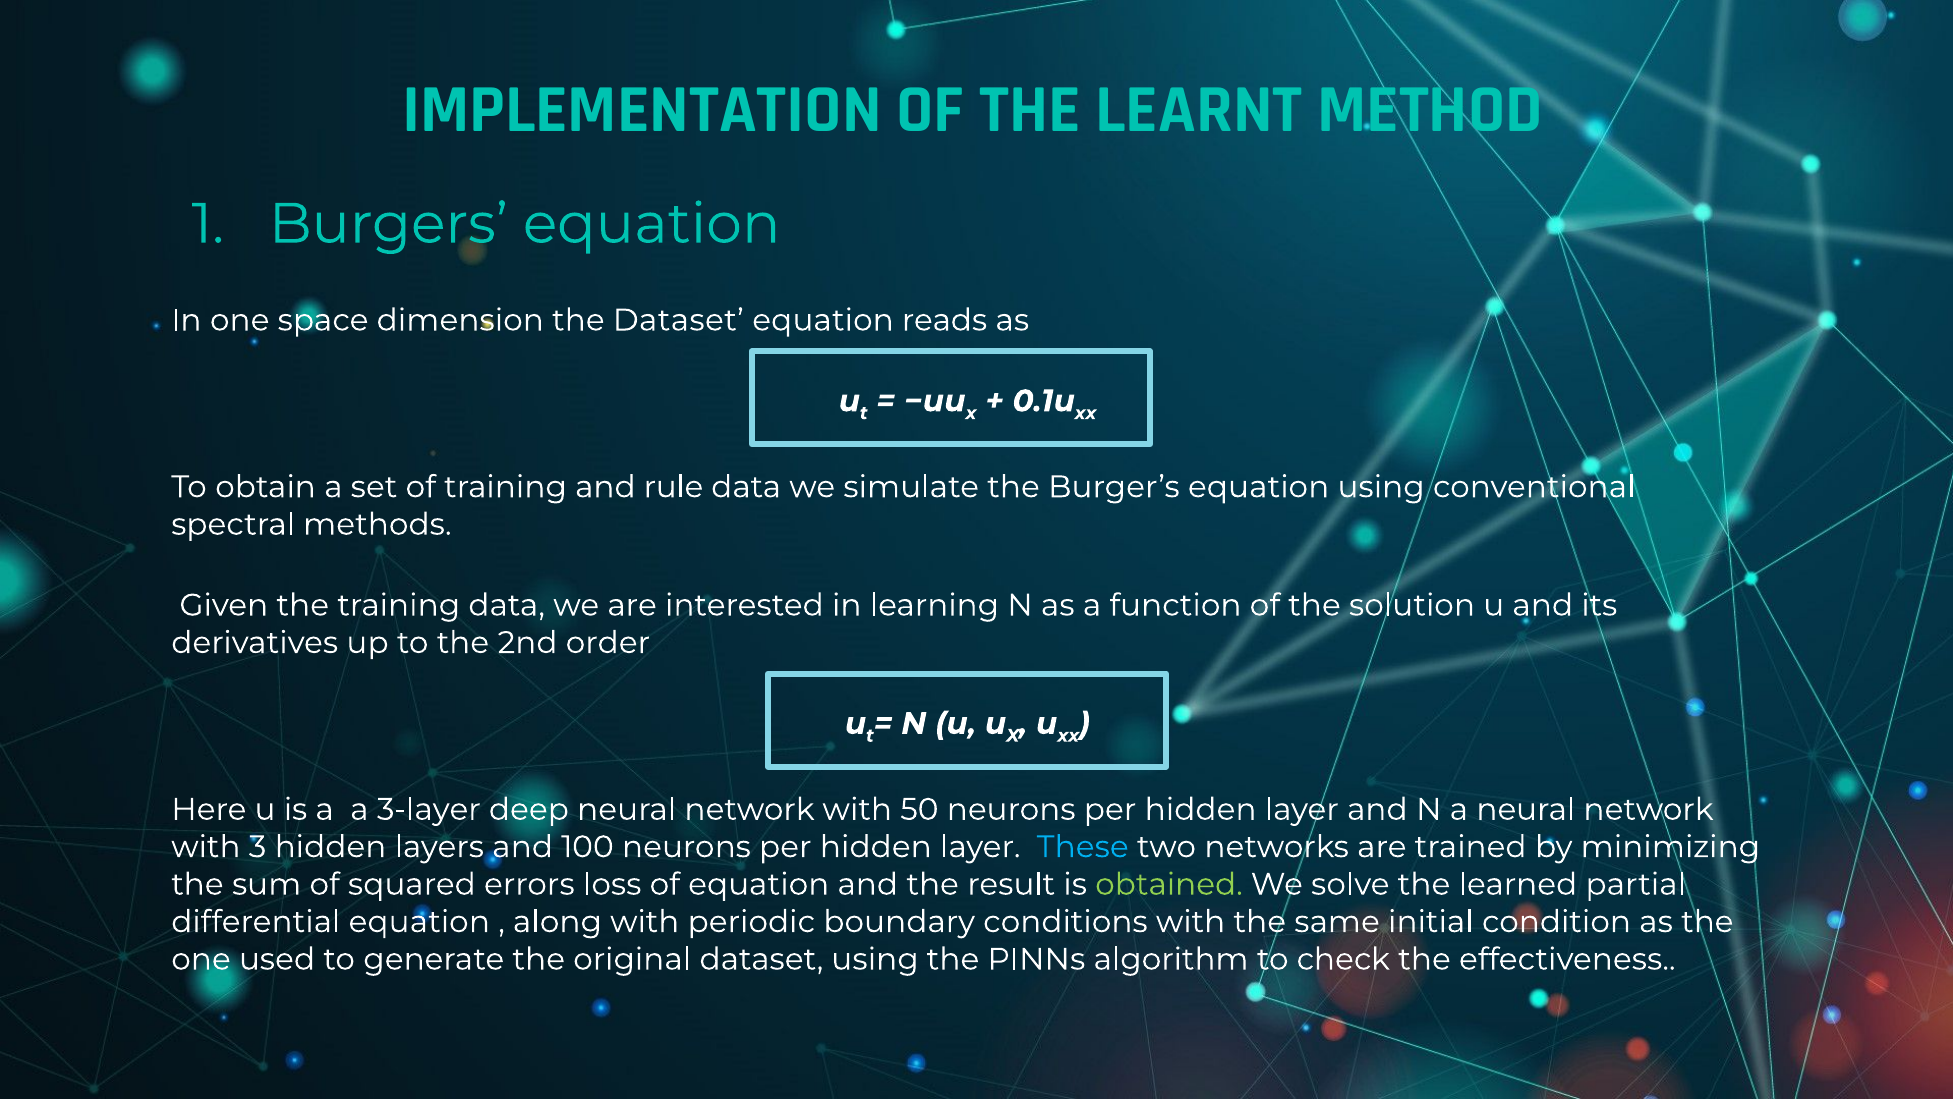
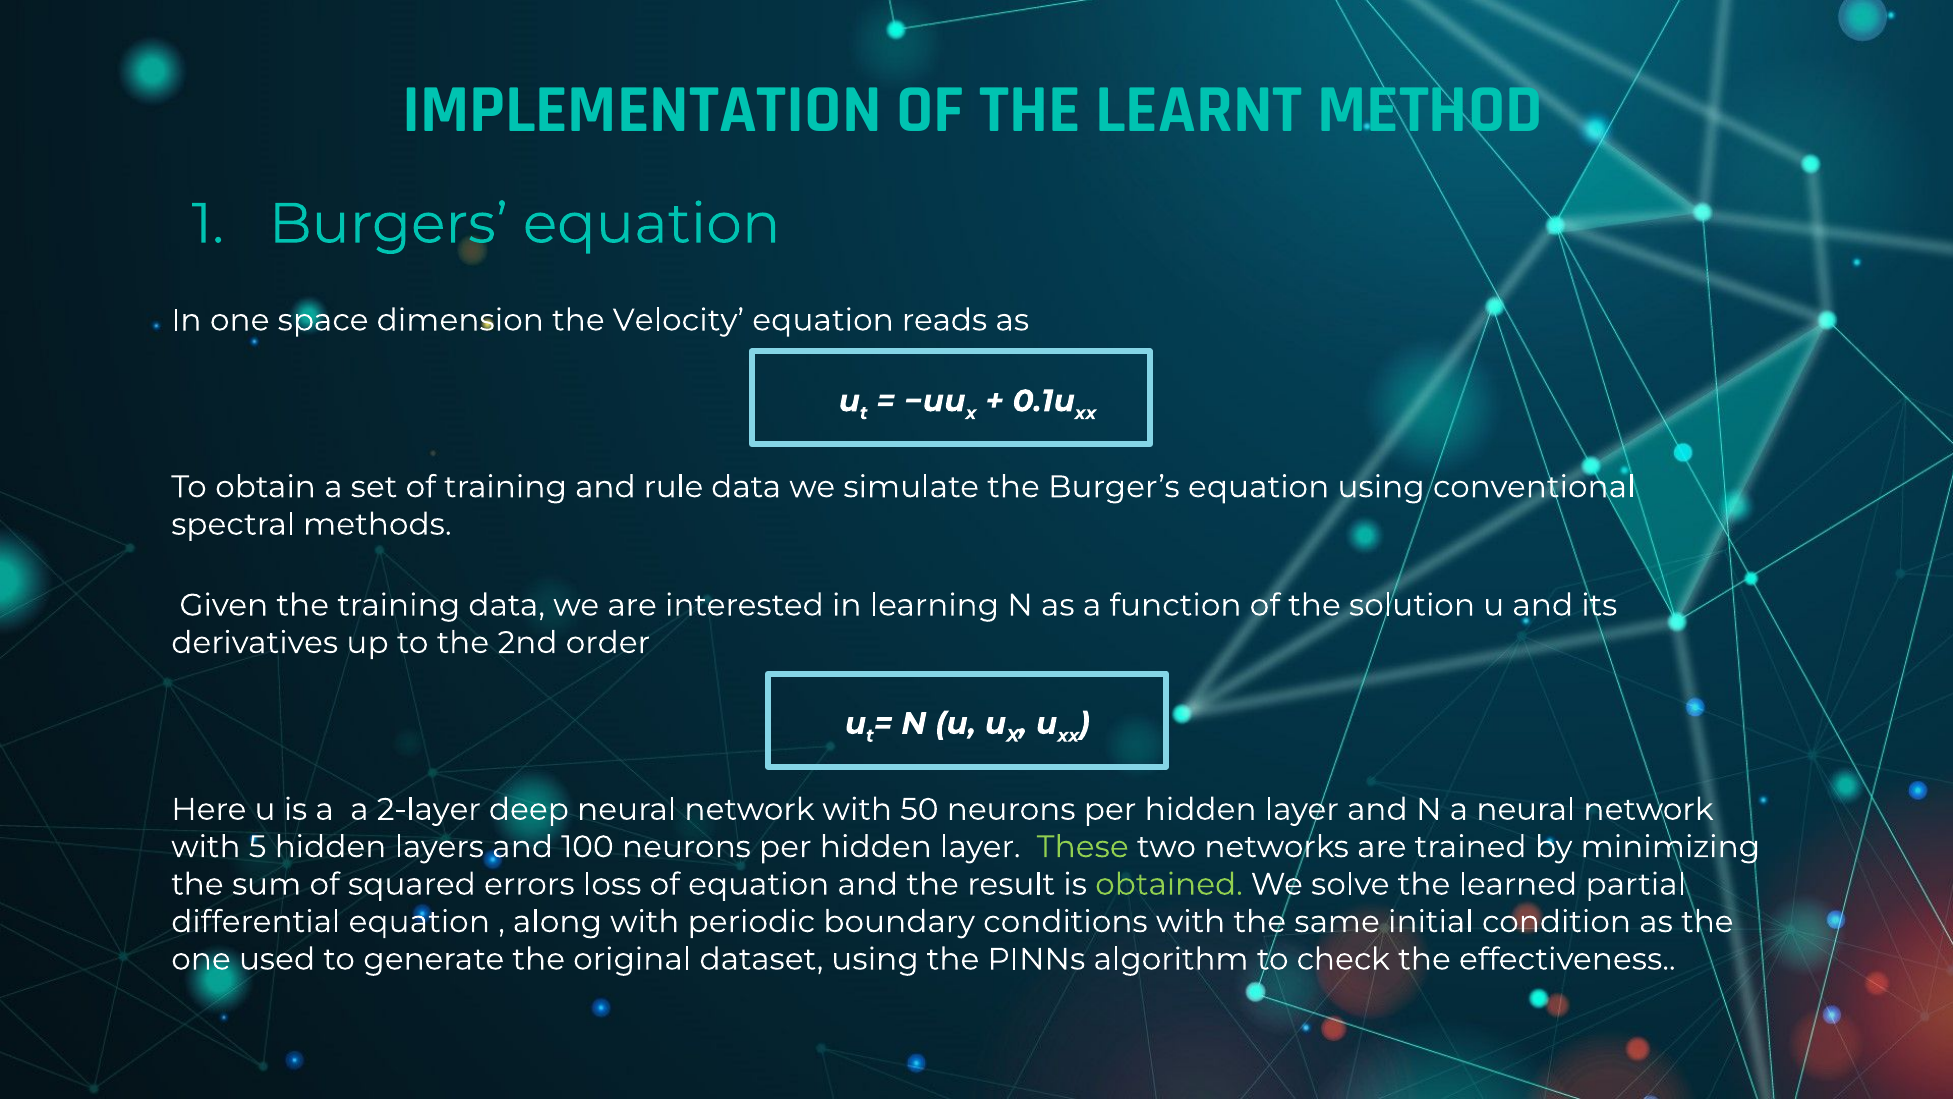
the Dataset: Dataset -> Velocity
3-layer: 3-layer -> 2-layer
3: 3 -> 5
These colour: light blue -> light green
